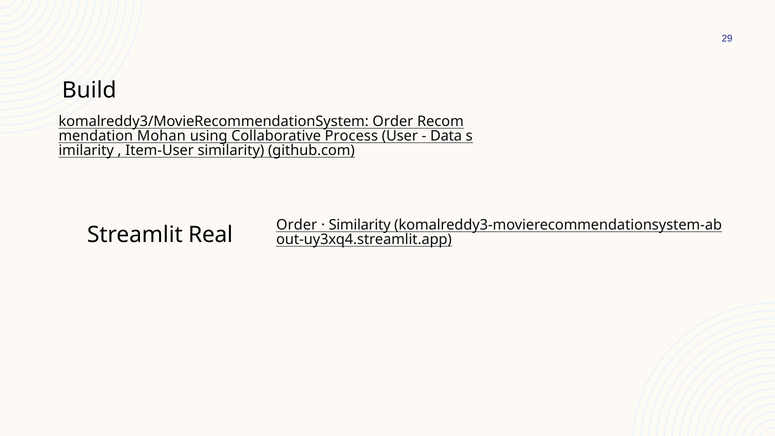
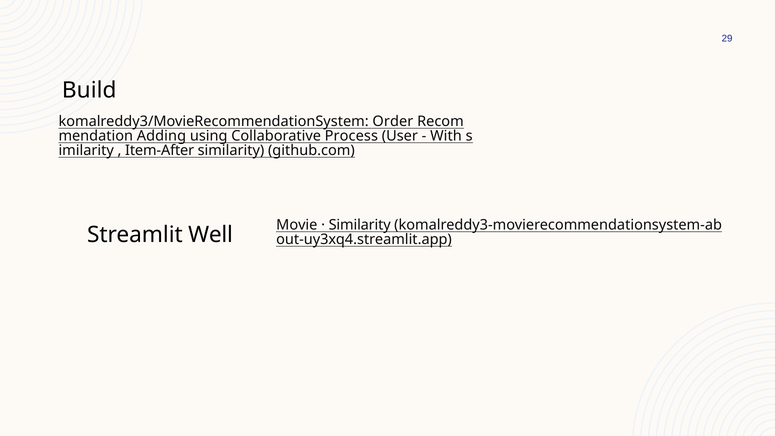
Mohan: Mohan -> Adding
Data: Data -> With
Item-User: Item-User -> Item-After
Order at (297, 225): Order -> Movie
Real: Real -> Well
